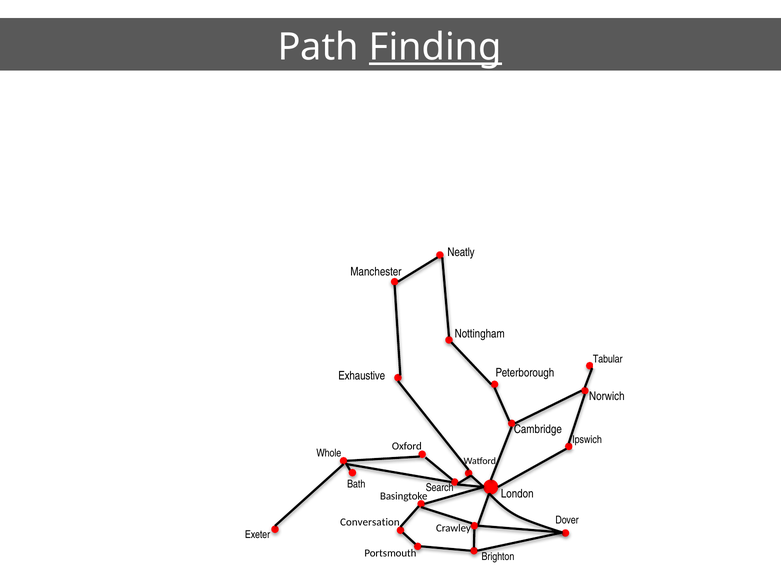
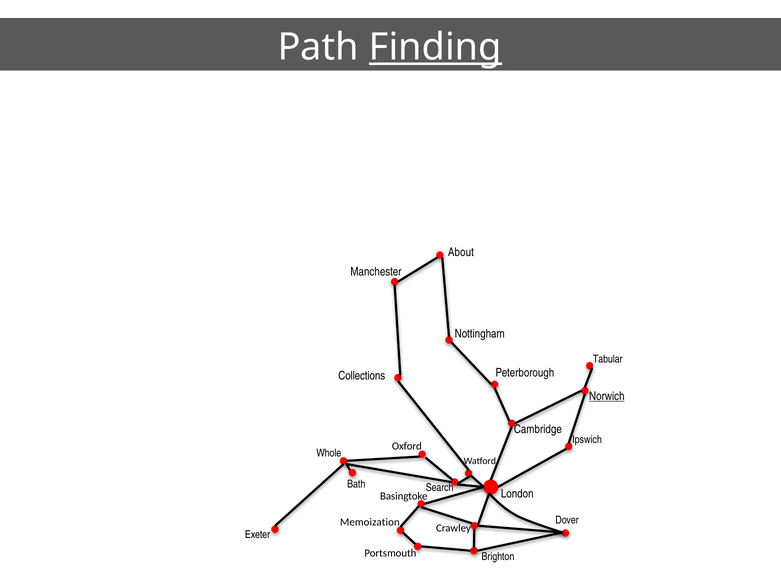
Neatly: Neatly -> About
Exhaustive: Exhaustive -> Collections
Norwich underline: none -> present
Conversation: Conversation -> Memoization
